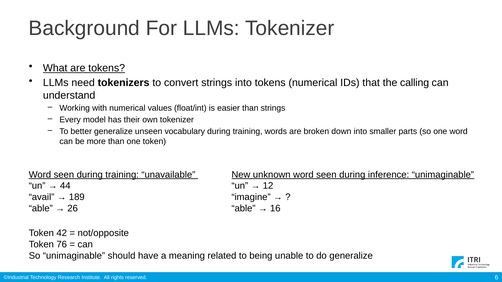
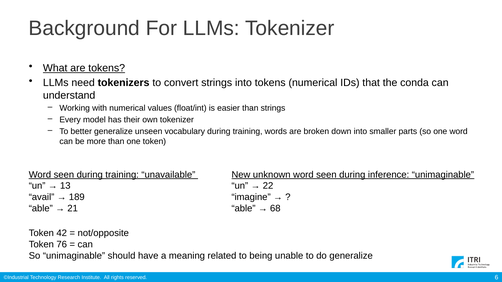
calling: calling -> conda
44: 44 -> 13
12: 12 -> 22
26: 26 -> 21
16: 16 -> 68
